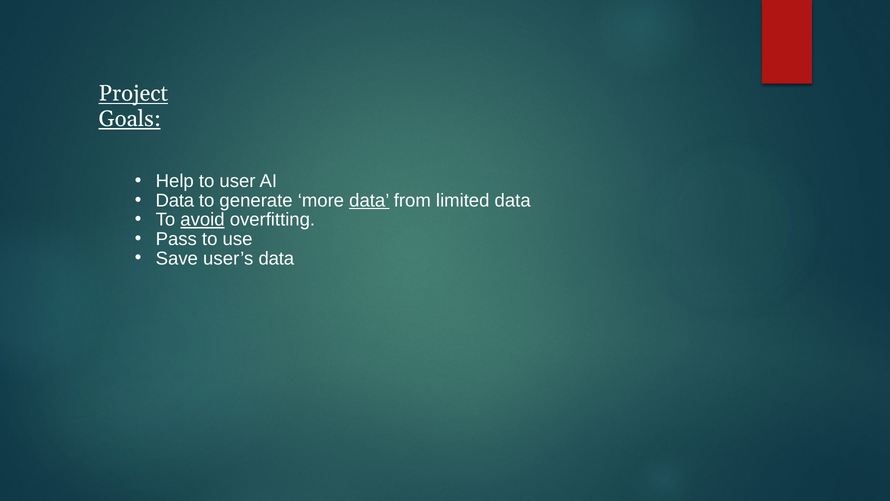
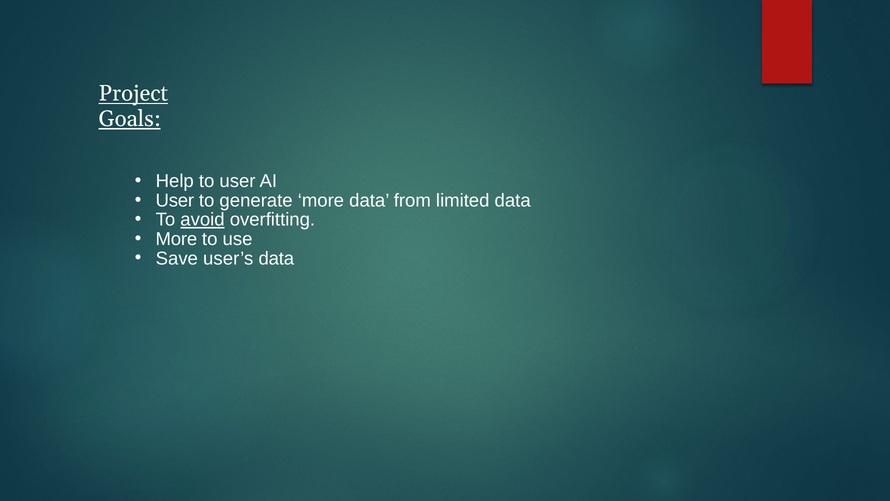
Data at (175, 200): Data -> User
data at (369, 200) underline: present -> none
Pass at (176, 239): Pass -> More
